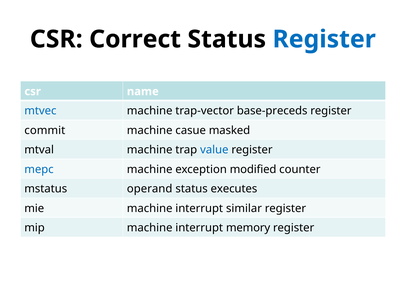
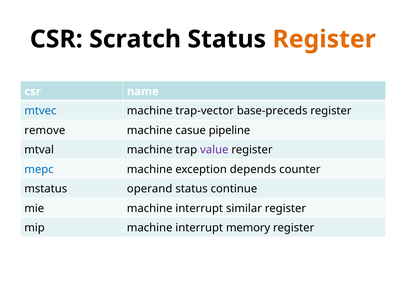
Correct: Correct -> Scratch
Register at (324, 39) colour: blue -> orange
commit: commit -> remove
masked: masked -> pipeline
value colour: blue -> purple
modified: modified -> depends
executes: executes -> continue
